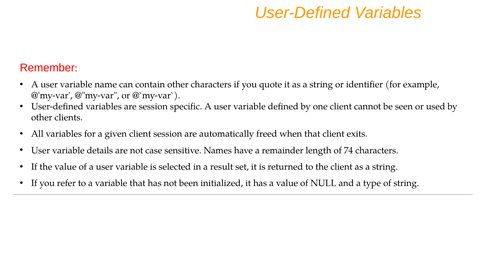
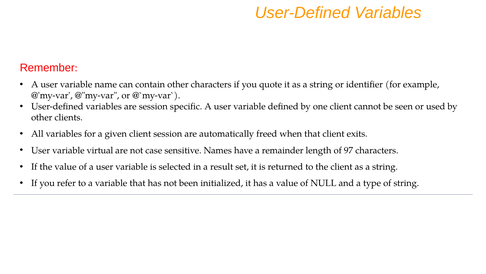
details: details -> virtual
74: 74 -> 97
